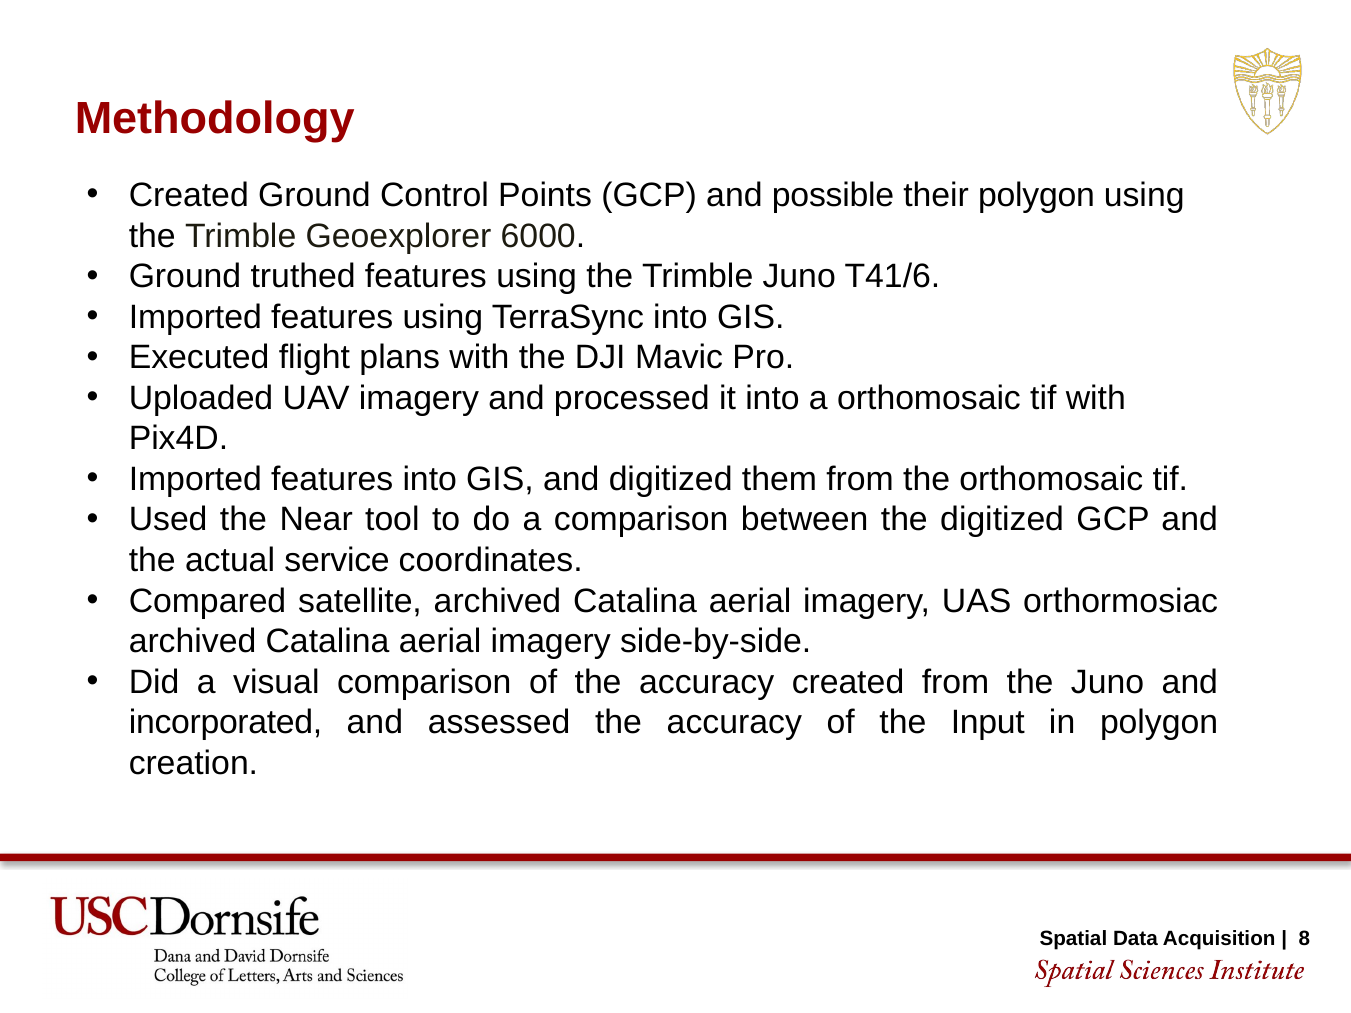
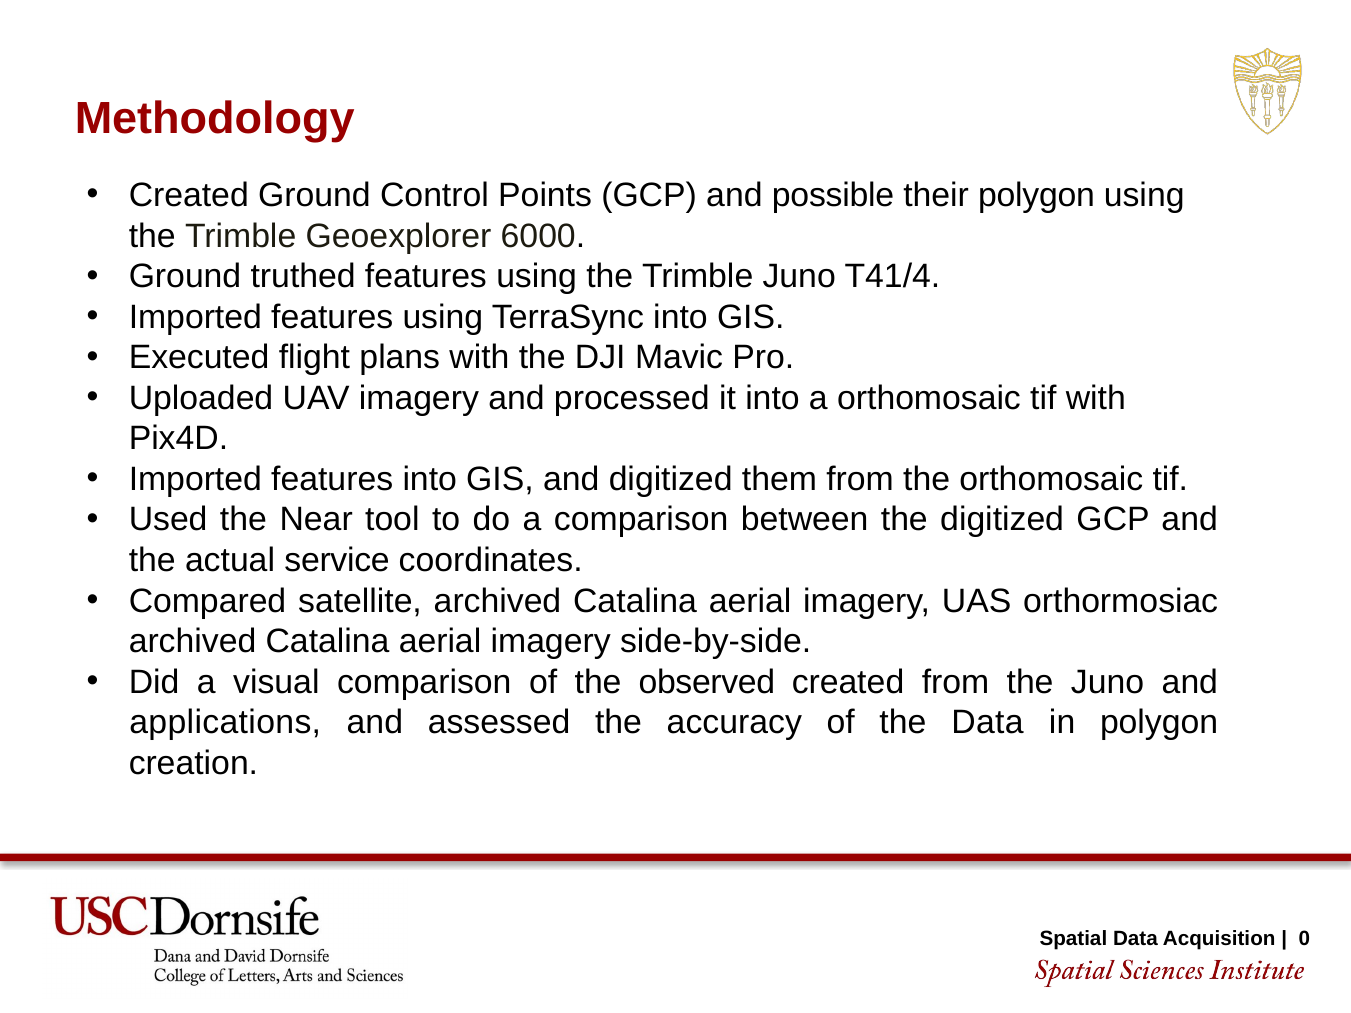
T41/6: T41/6 -> T41/4
of the accuracy: accuracy -> observed
incorporated: incorporated -> applications
the Input: Input -> Data
8: 8 -> 0
